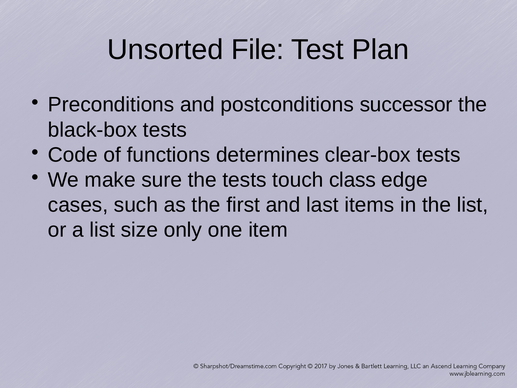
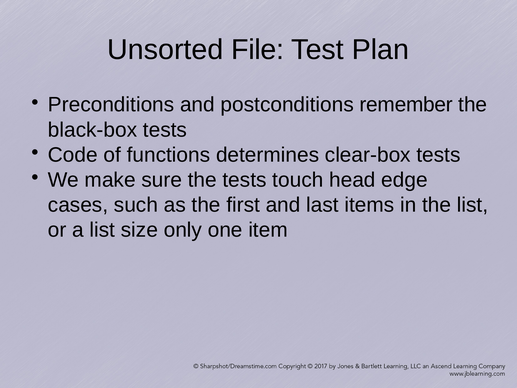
successor: successor -> remember
class: class -> head
